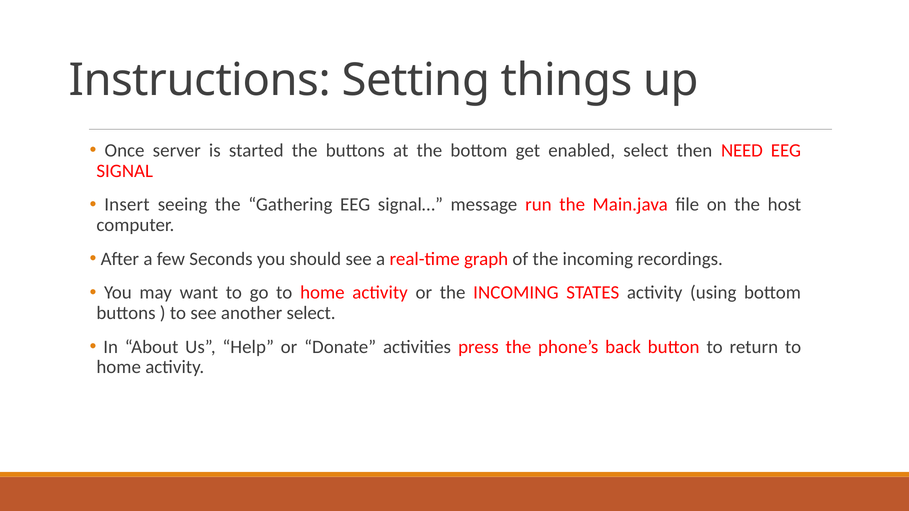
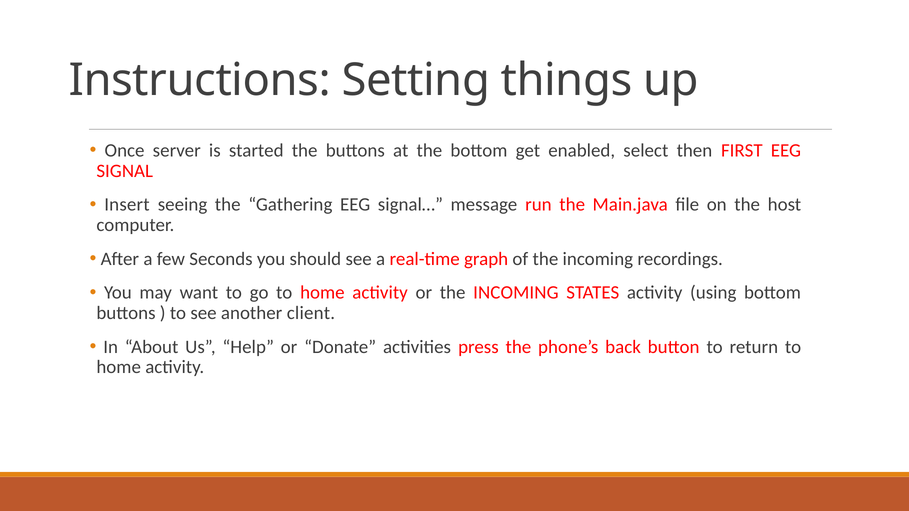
NEED: NEED -> FIRST
another select: select -> client
